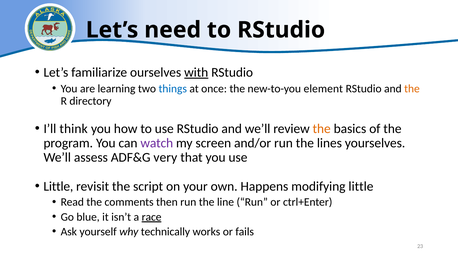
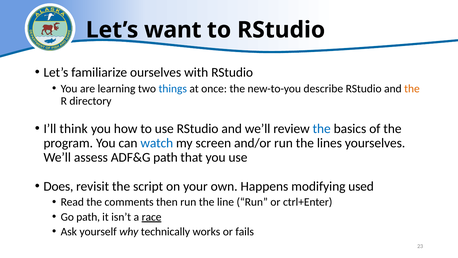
need: need -> want
with underline: present -> none
element: element -> describe
the at (322, 129) colour: orange -> blue
watch colour: purple -> blue
ADF&G very: very -> path
Little at (58, 186): Little -> Does
modifying little: little -> used
Go blue: blue -> path
